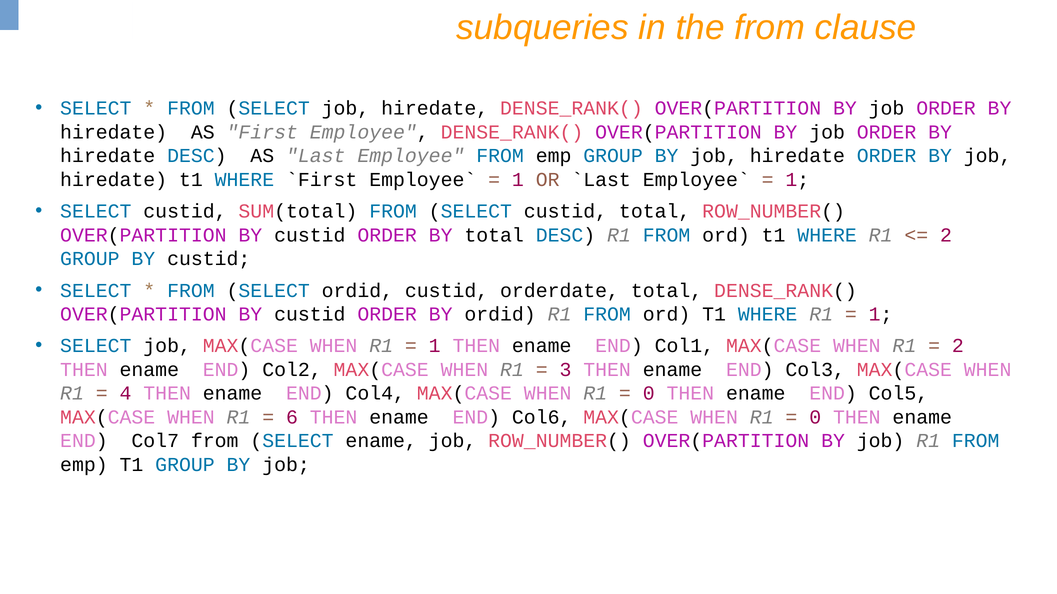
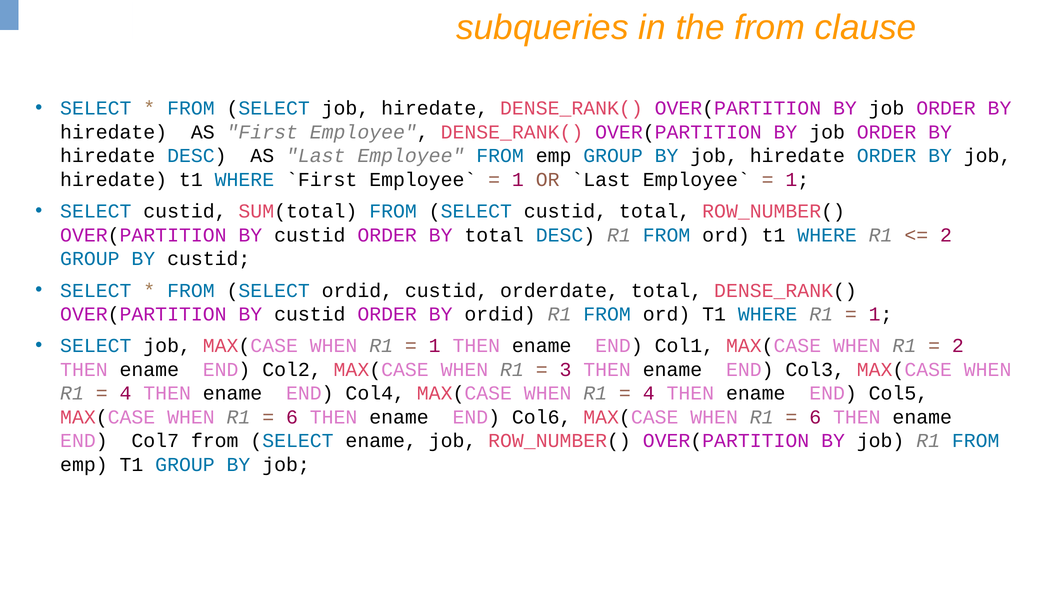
0 at (649, 394): 0 -> 4
0 at (815, 418): 0 -> 6
